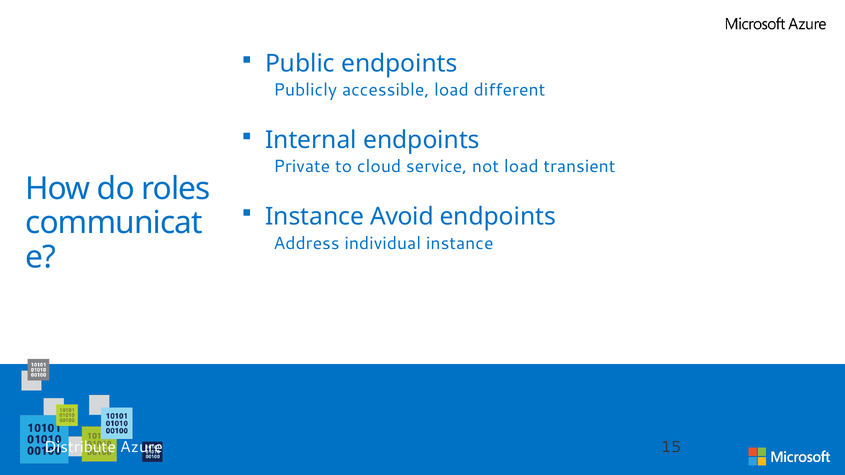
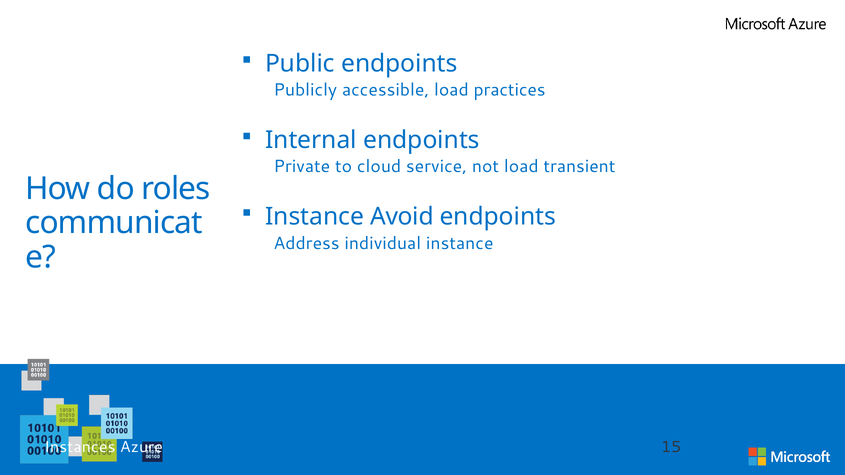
different: different -> practices
Distribute: Distribute -> Instances
